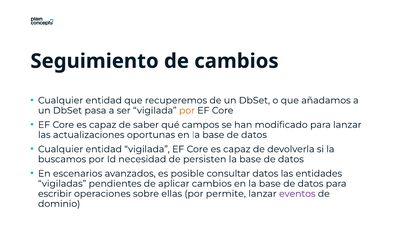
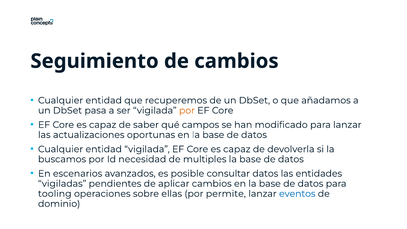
persisten: persisten -> multiples
escribir: escribir -> tooling
eventos colour: purple -> blue
